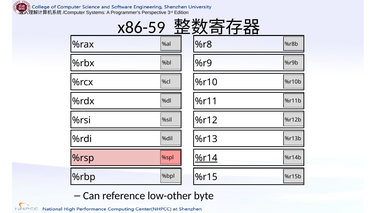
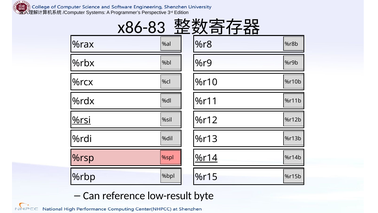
x86-59: x86-59 -> x86-83
%rsi underline: none -> present
low-other: low-other -> low-result
